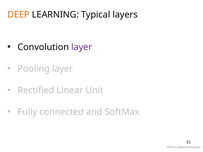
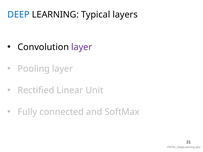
DEEP colour: orange -> blue
